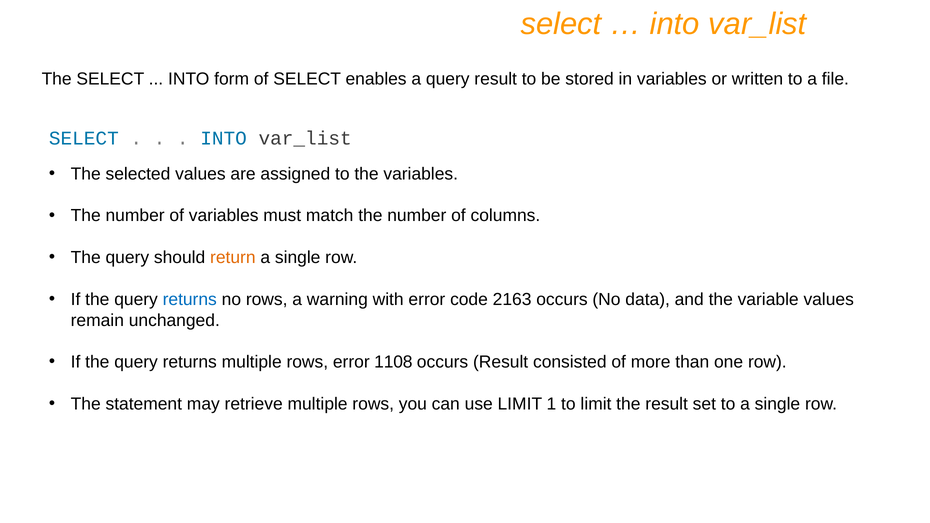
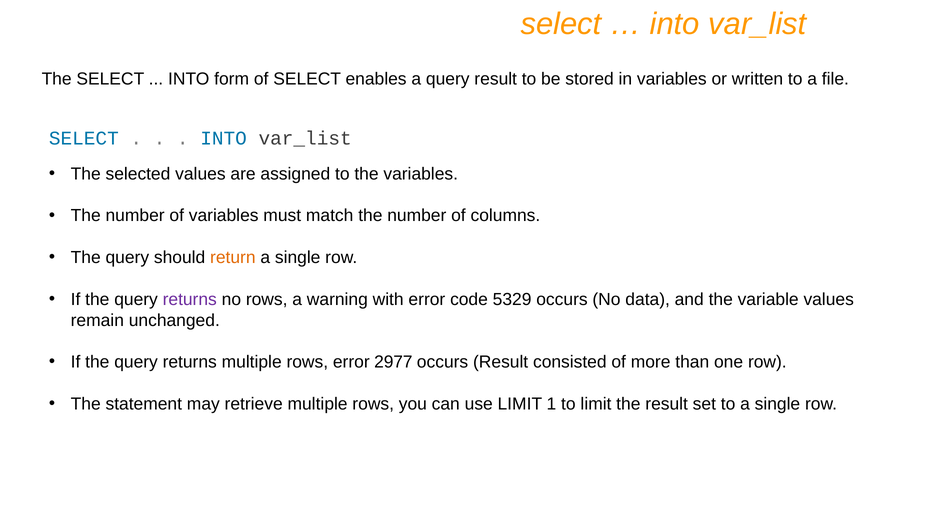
returns at (190, 299) colour: blue -> purple
2163: 2163 -> 5329
1108: 1108 -> 2977
